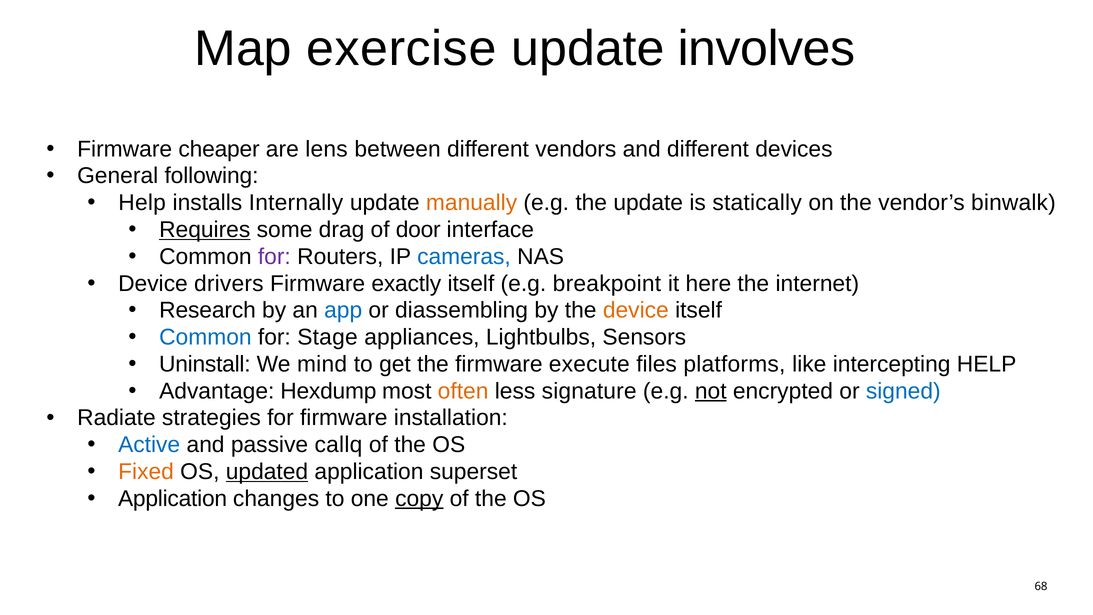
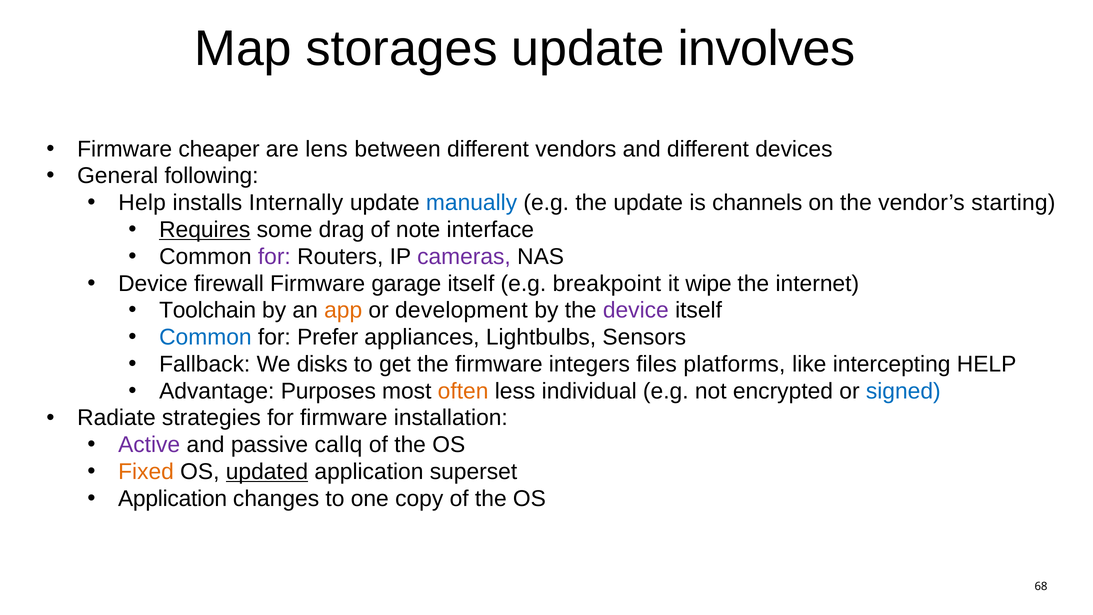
exercise: exercise -> storages
manually colour: orange -> blue
statically: statically -> channels
binwalk: binwalk -> starting
door: door -> note
cameras colour: blue -> purple
drivers: drivers -> firewall
exactly: exactly -> garage
here: here -> wipe
Research: Research -> Toolchain
app colour: blue -> orange
diassembling: diassembling -> development
device at (636, 310) colour: orange -> purple
Stage: Stage -> Prefer
Uninstall: Uninstall -> Fallback
mind: mind -> disks
execute: execute -> integers
Hexdump: Hexdump -> Purposes
signature: signature -> individual
not underline: present -> none
Active colour: blue -> purple
copy underline: present -> none
